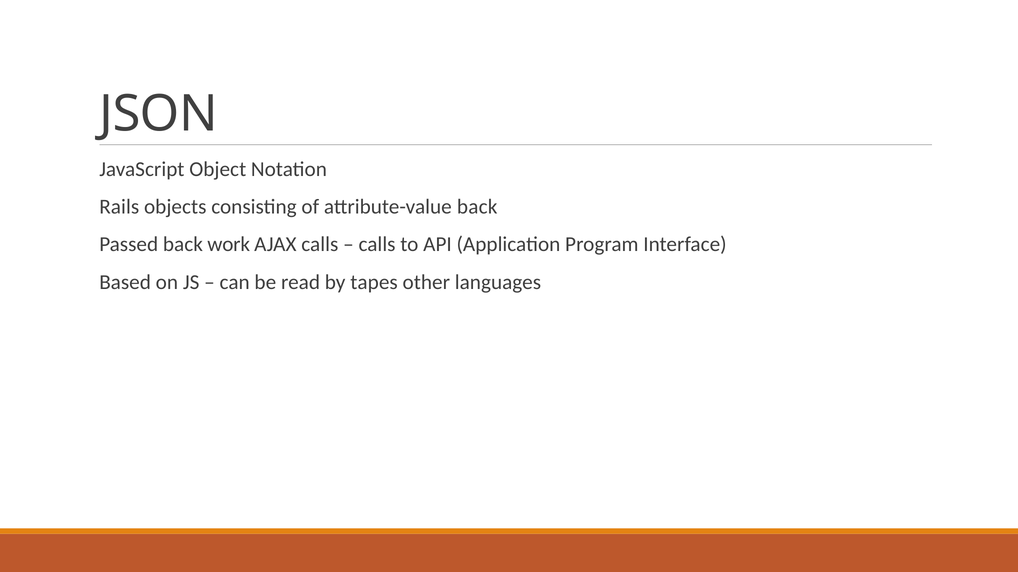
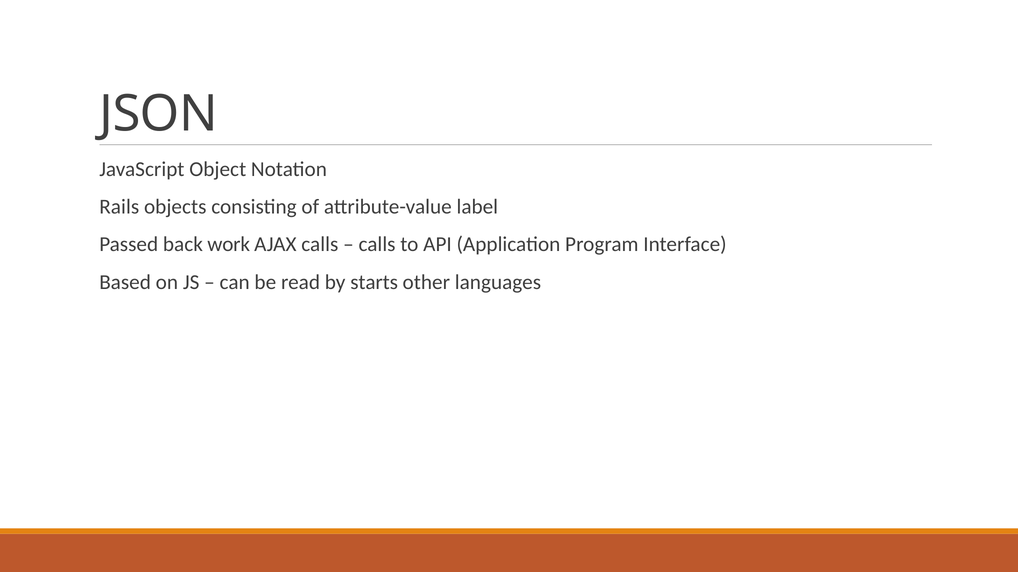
attribute-value back: back -> label
tapes: tapes -> starts
